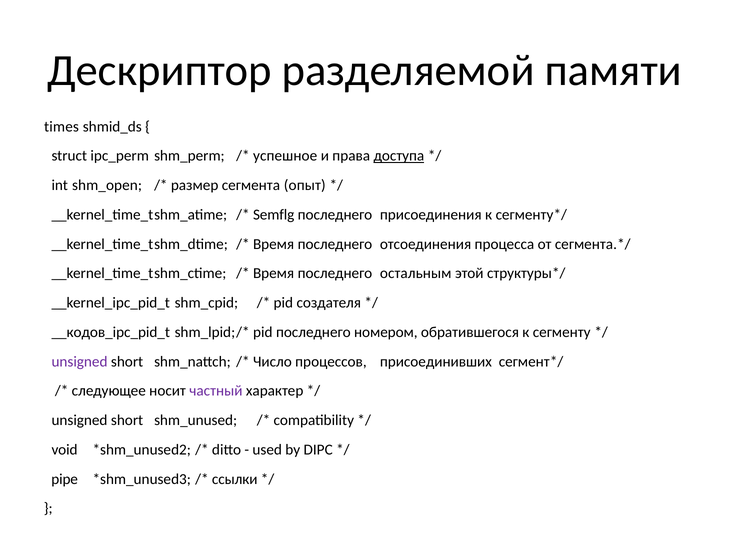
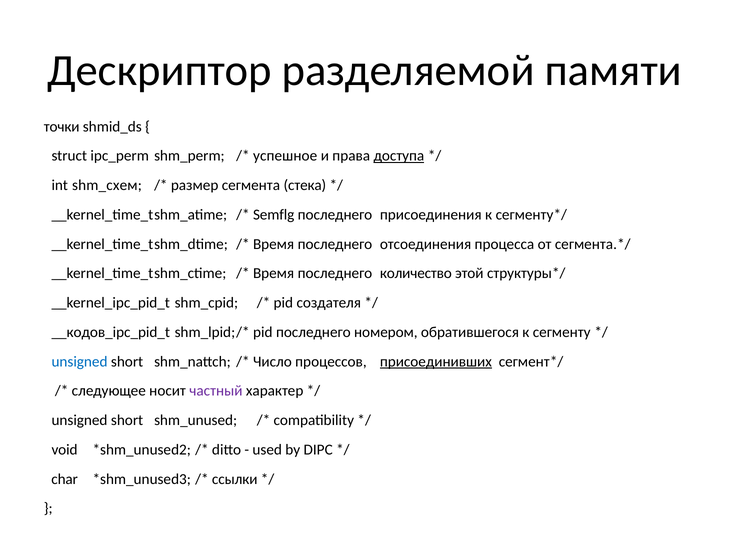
times: times -> точки
shm_open: shm_open -> shm_схем
опыт: опыт -> стека
остальным: остальным -> количество
unsigned at (79, 362) colour: purple -> blue
присоединивших underline: none -> present
pipe: pipe -> char
